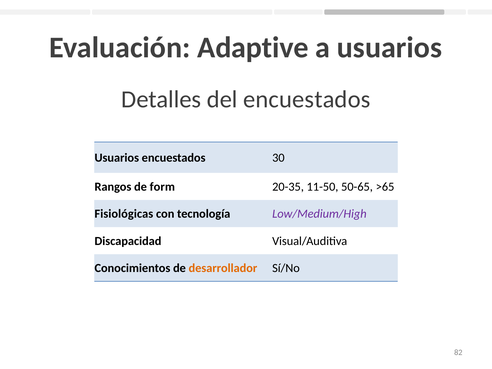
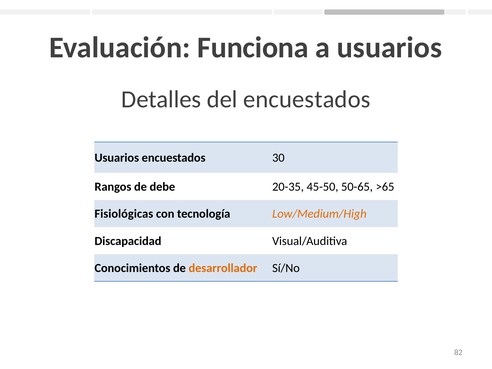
Adaptive: Adaptive -> Funciona
form: form -> debe
11-50: 11-50 -> 45-50
Low/Medium/High colour: purple -> orange
